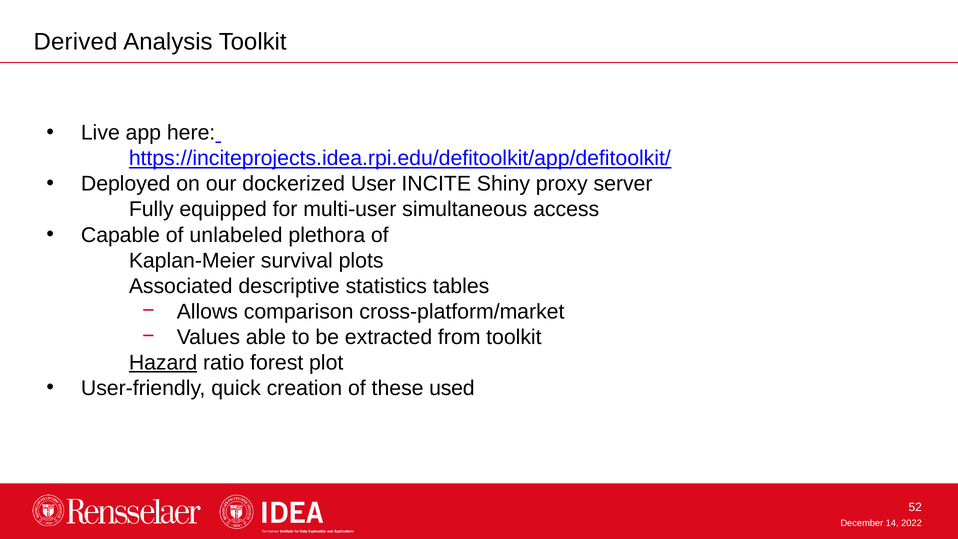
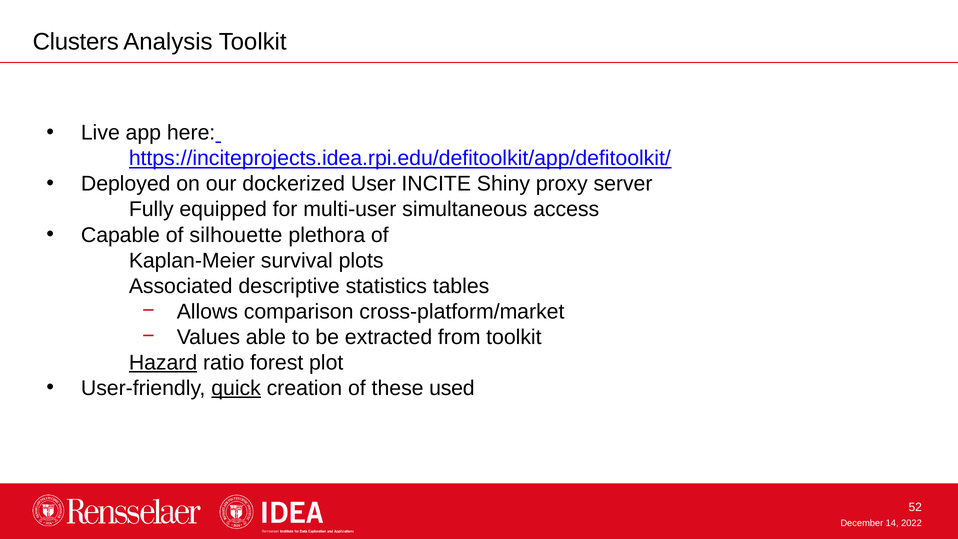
Derived: Derived -> Clusters
unlabeled: unlabeled -> silhouette
quick underline: none -> present
